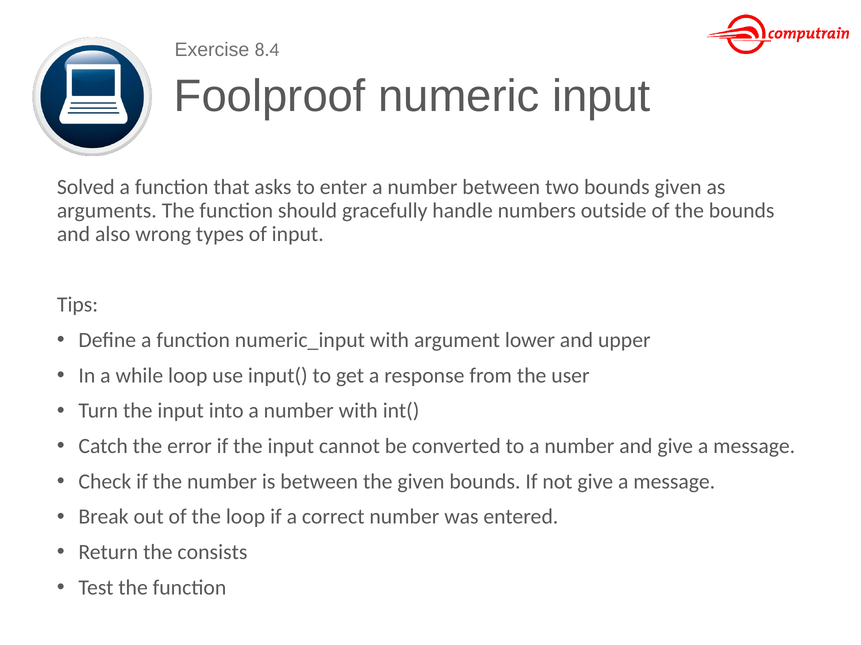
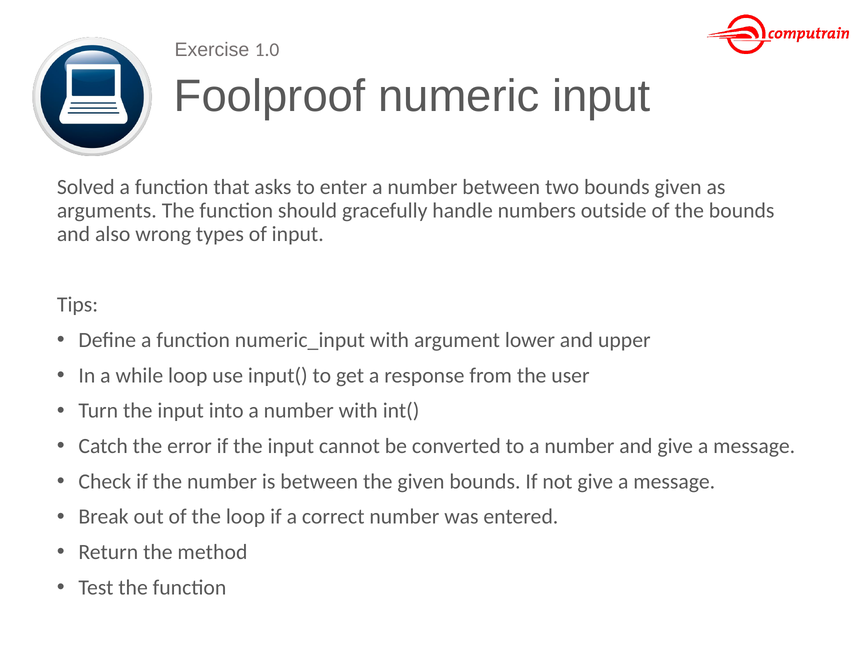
8.4: 8.4 -> 1.0
consists: consists -> method
